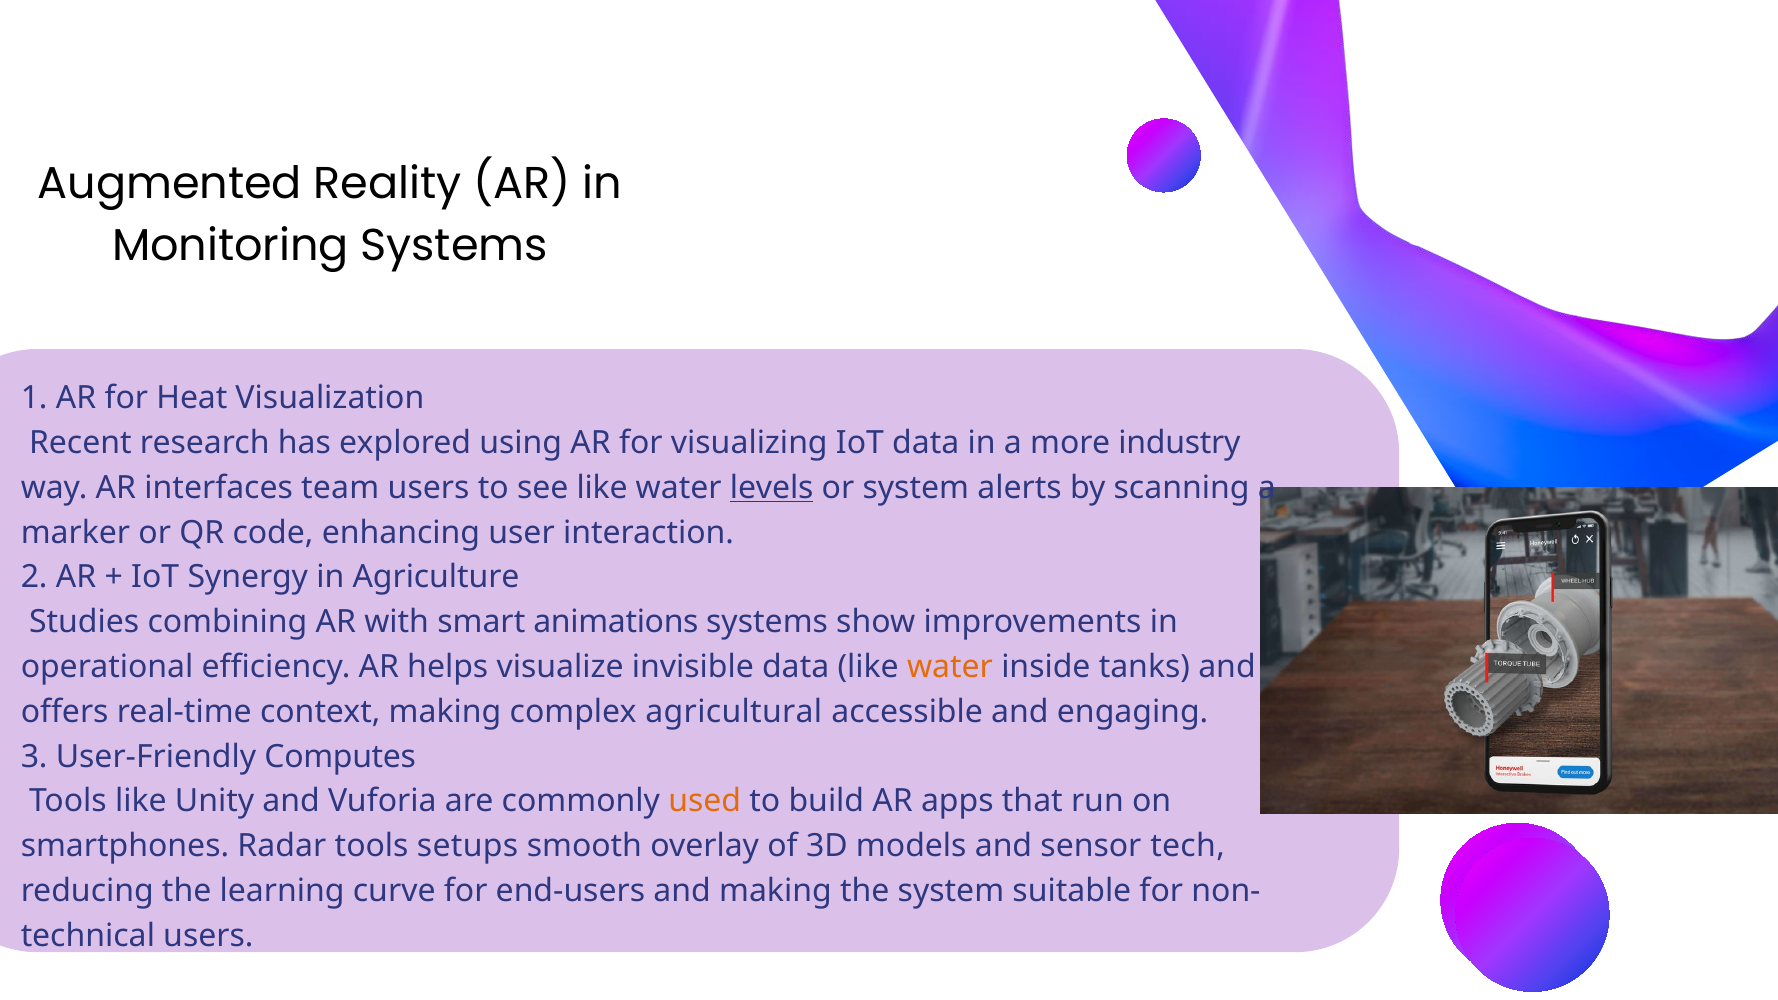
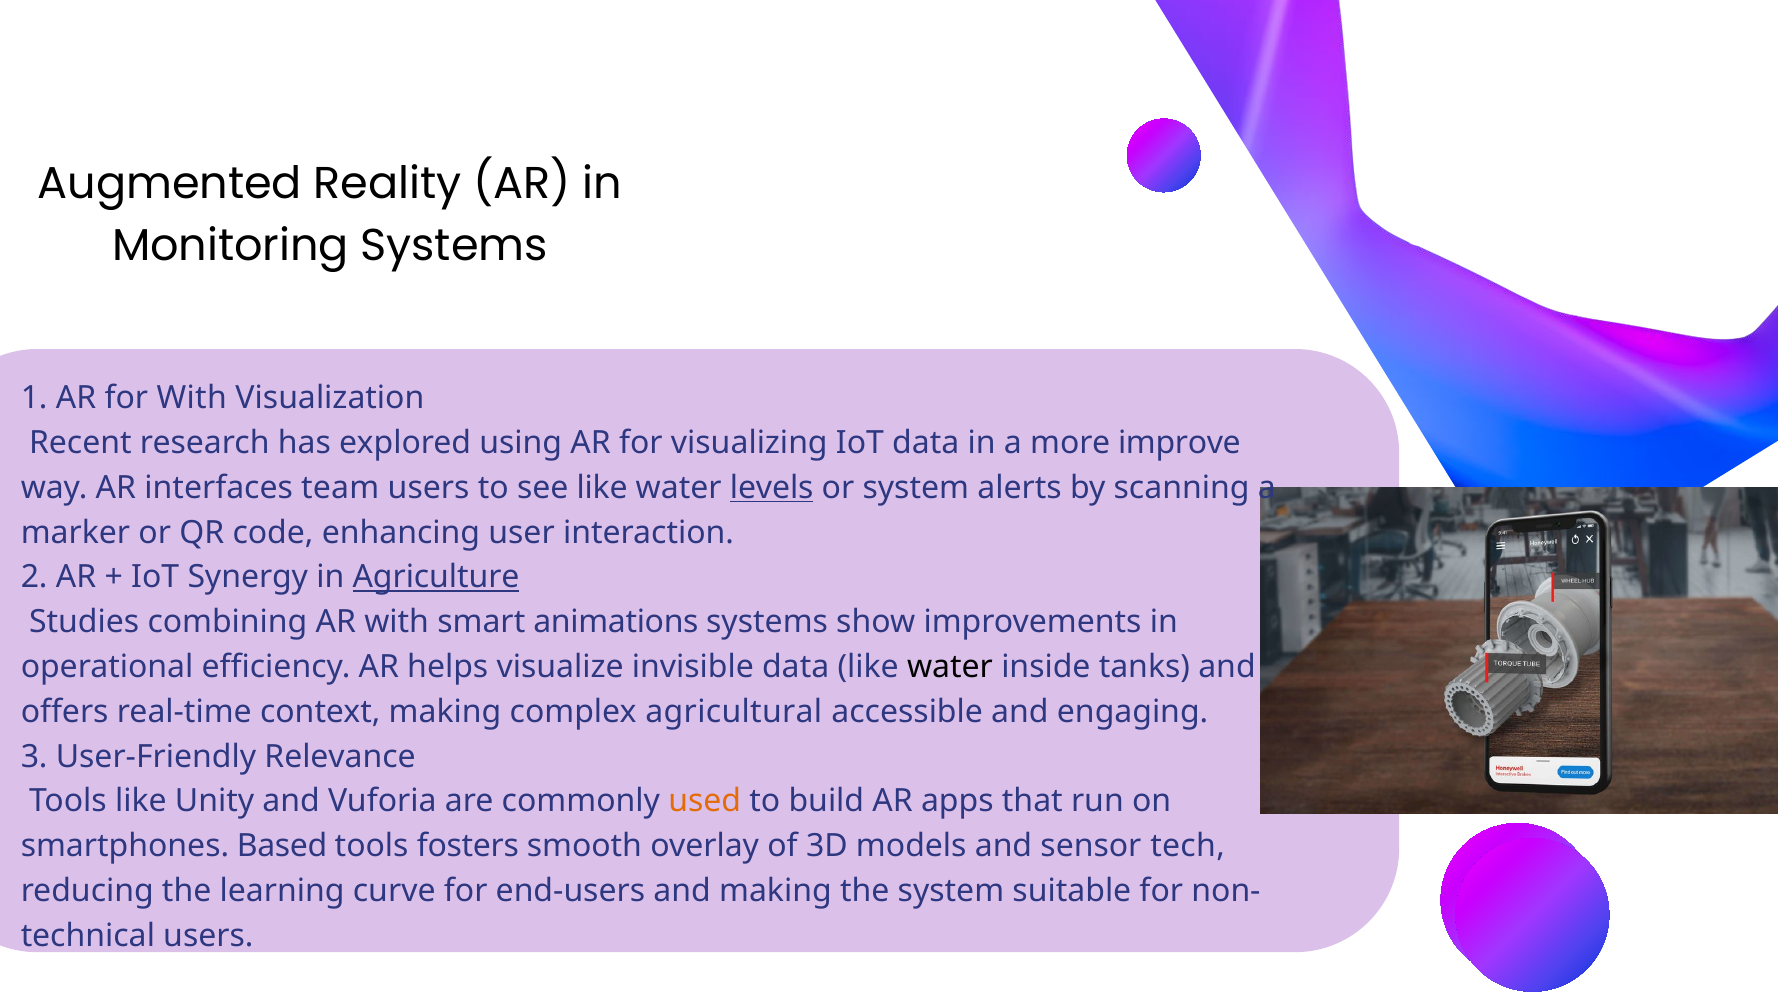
for Heat: Heat -> With
industry: industry -> improve
Agriculture underline: none -> present
water at (950, 667) colour: orange -> black
Computes: Computes -> Relevance
Radar: Radar -> Based
setups: setups -> fosters
